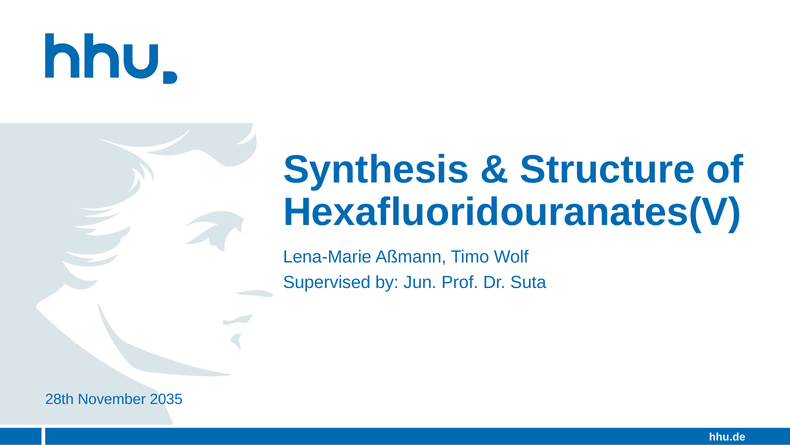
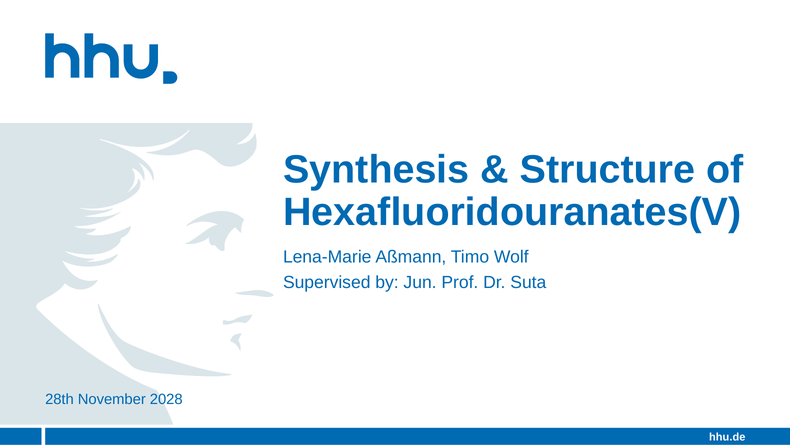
2035: 2035 -> 2028
